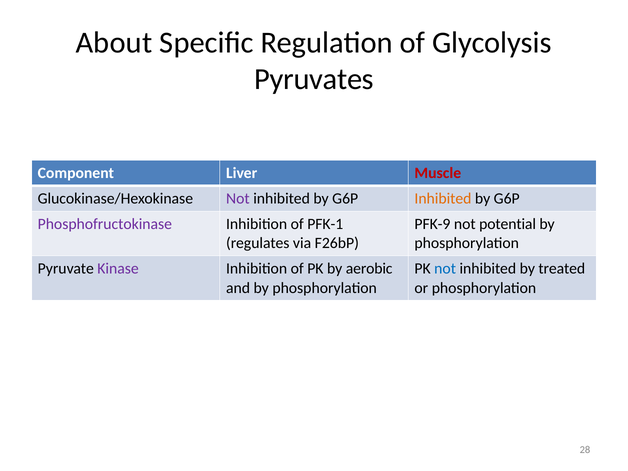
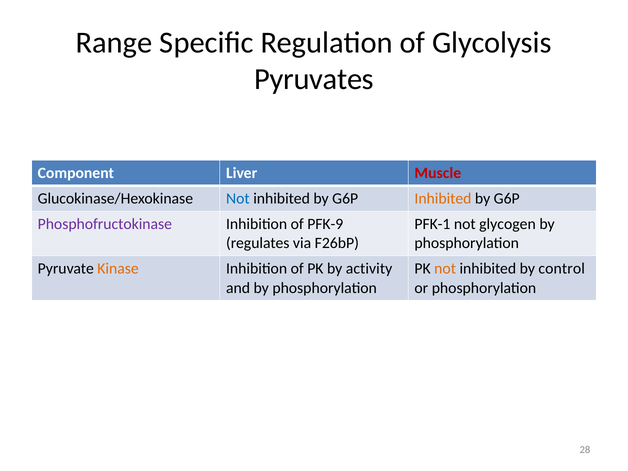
About: About -> Range
Not at (238, 199) colour: purple -> blue
PFK-1: PFK-1 -> PFK-9
PFK-9: PFK-9 -> PFK-1
potential: potential -> glycogen
Kinase colour: purple -> orange
aerobic: aerobic -> activity
not at (445, 269) colour: blue -> orange
treated: treated -> control
